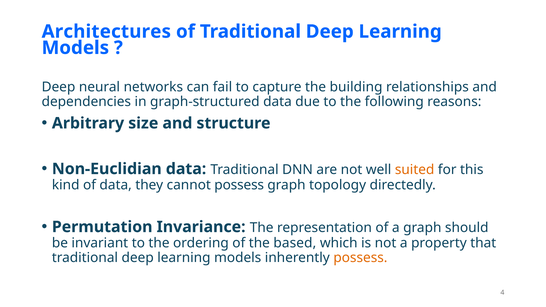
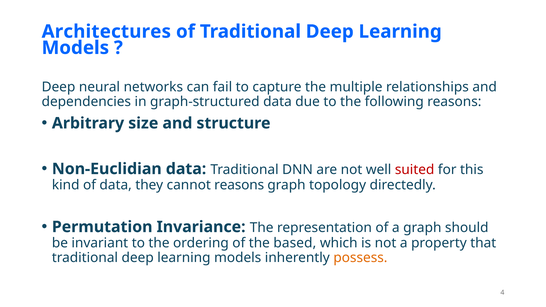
building: building -> multiple
suited colour: orange -> red
cannot possess: possess -> reasons
